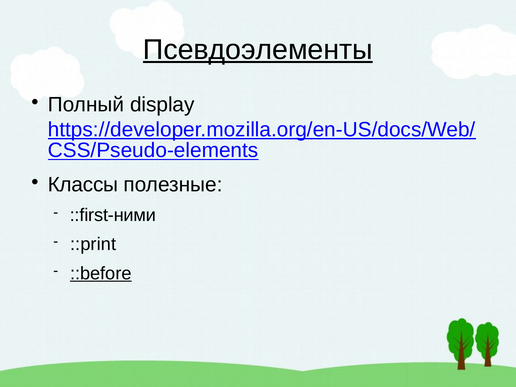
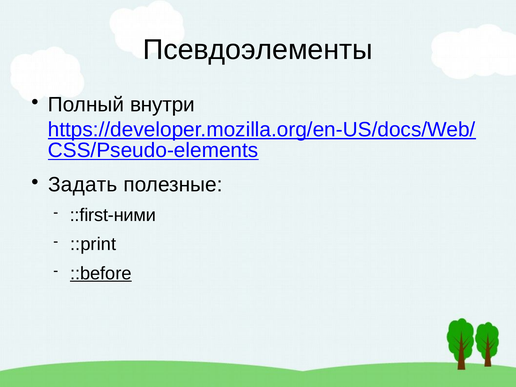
Псевдоэлементы underline: present -> none
display: display -> внутри
Классы: Классы -> Задать
